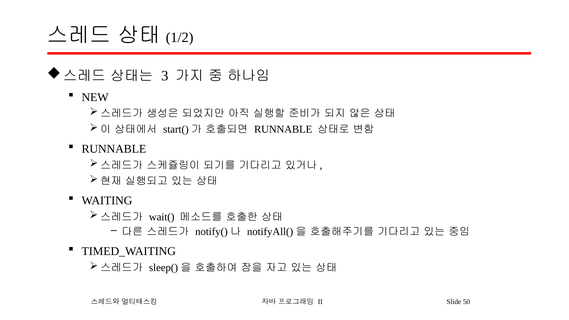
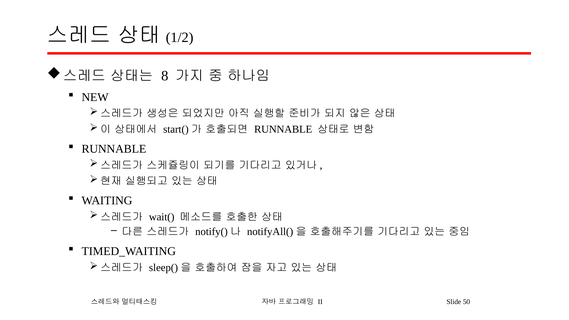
3: 3 -> 8
